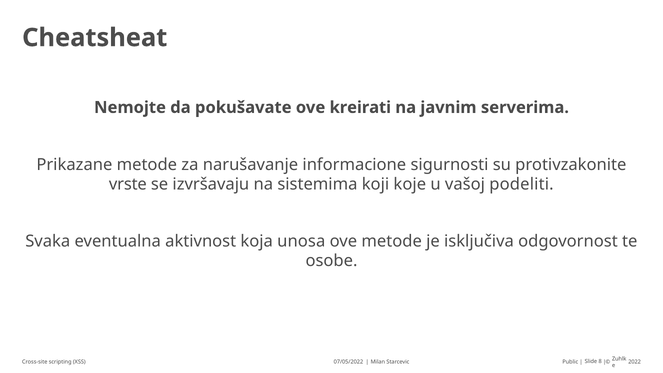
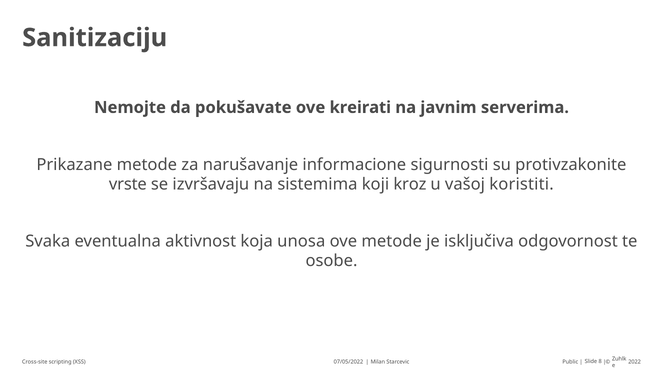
Cheatsheat: Cheatsheat -> Sanitizaciju
koje: koje -> kroz
podeliti: podeliti -> koristiti
